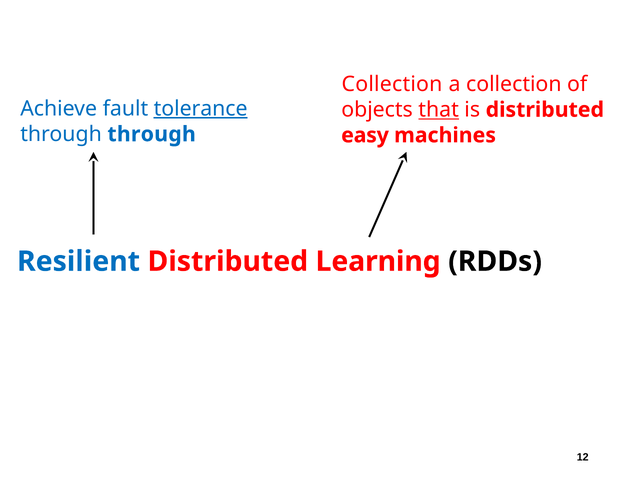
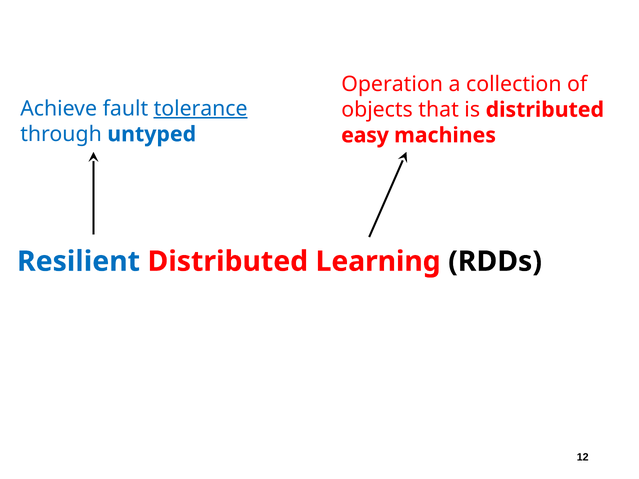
Collection at (392, 84): Collection -> Operation
that underline: present -> none
through through: through -> untyped
